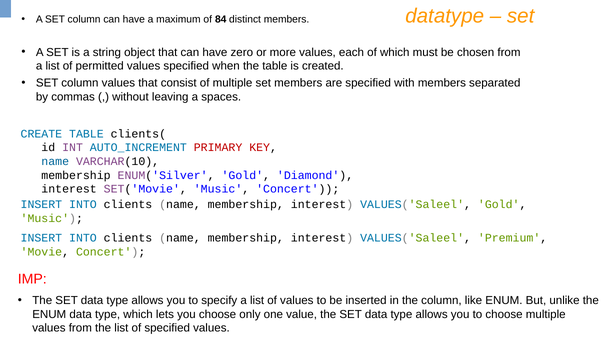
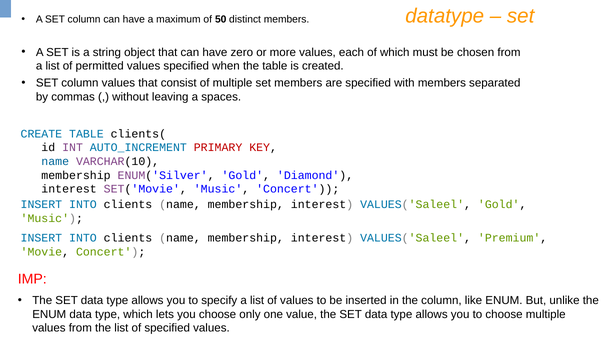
84: 84 -> 50
